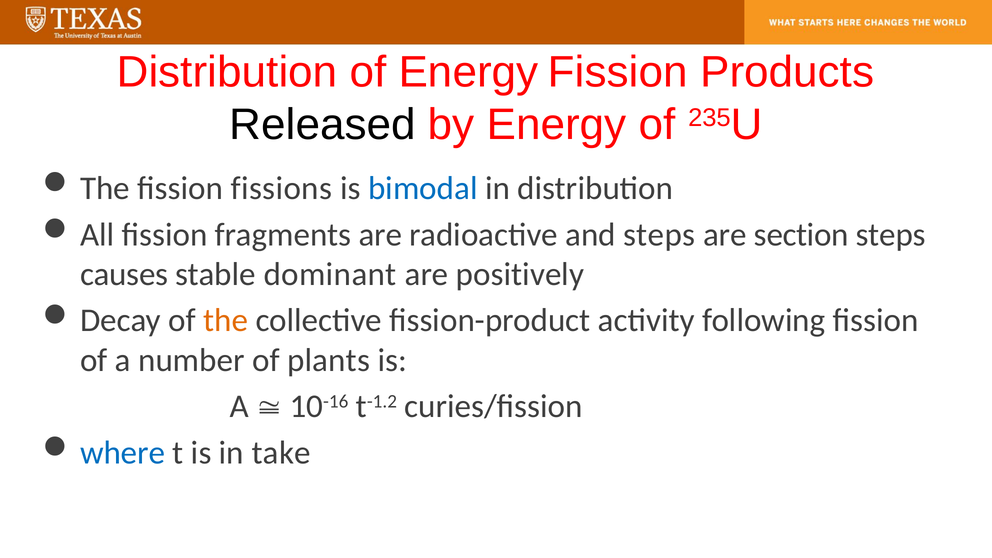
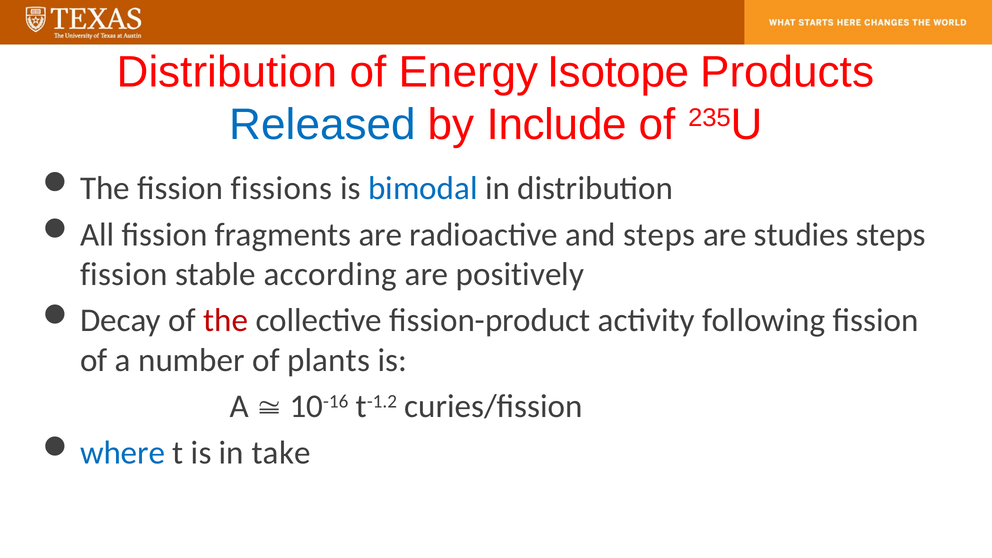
Energy Fission: Fission -> Isotope
Released colour: black -> blue
by Energy: Energy -> Include
section: section -> studies
causes at (124, 274): causes -> fission
dominant: dominant -> according
the at (226, 321) colour: orange -> red
